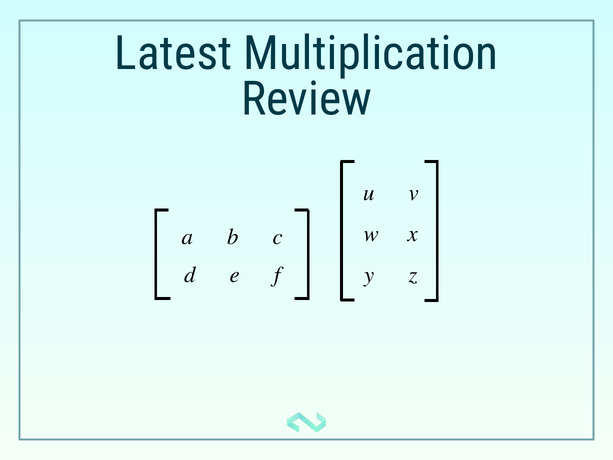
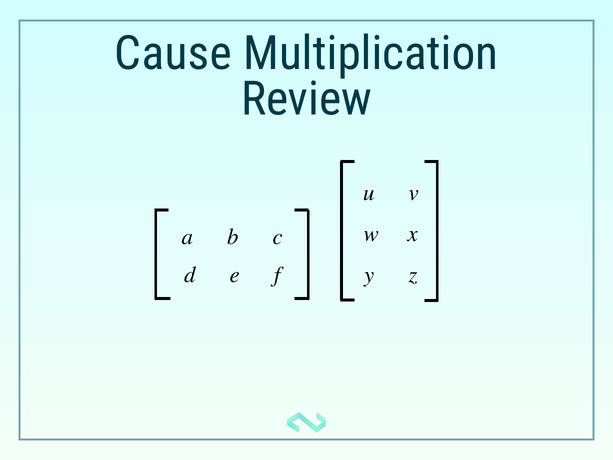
Latest: Latest -> Cause
